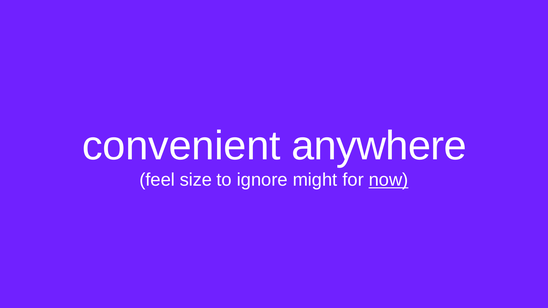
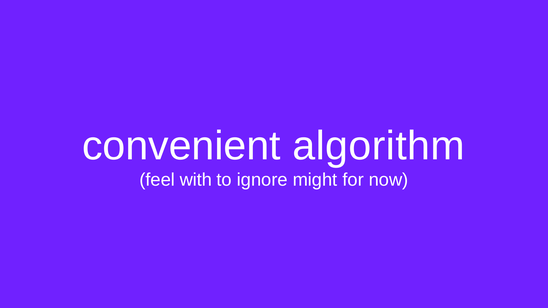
anywhere: anywhere -> algorithm
size: size -> with
now underline: present -> none
